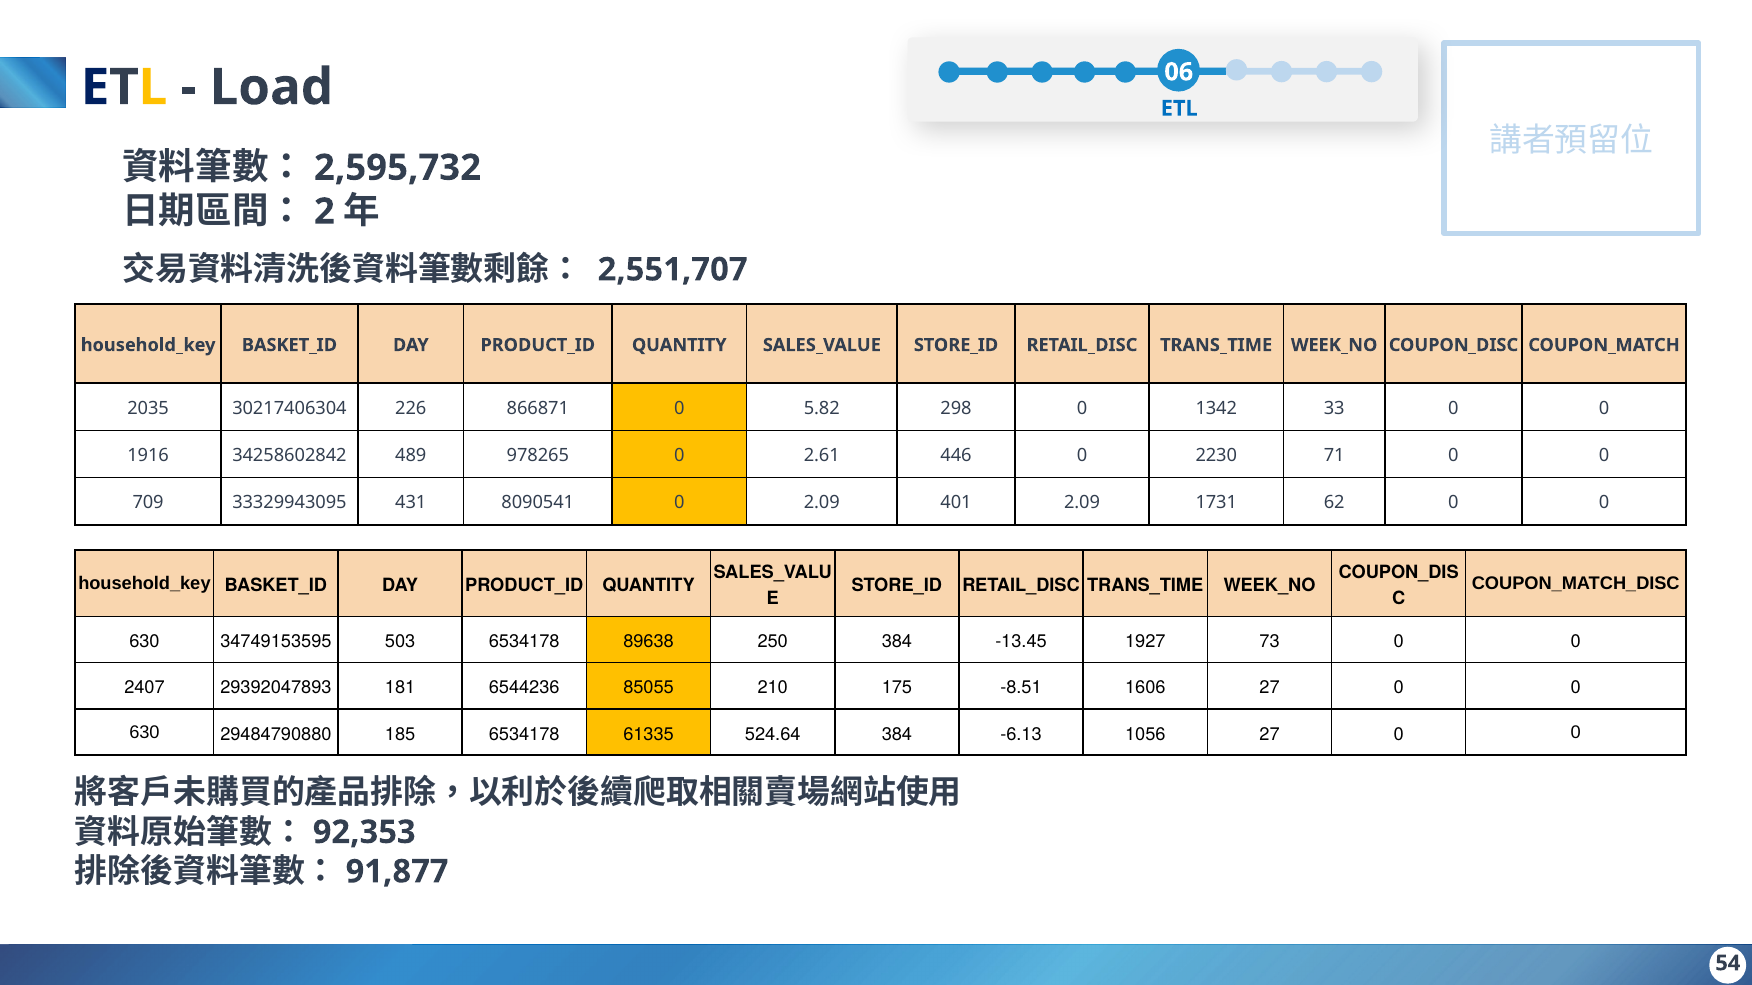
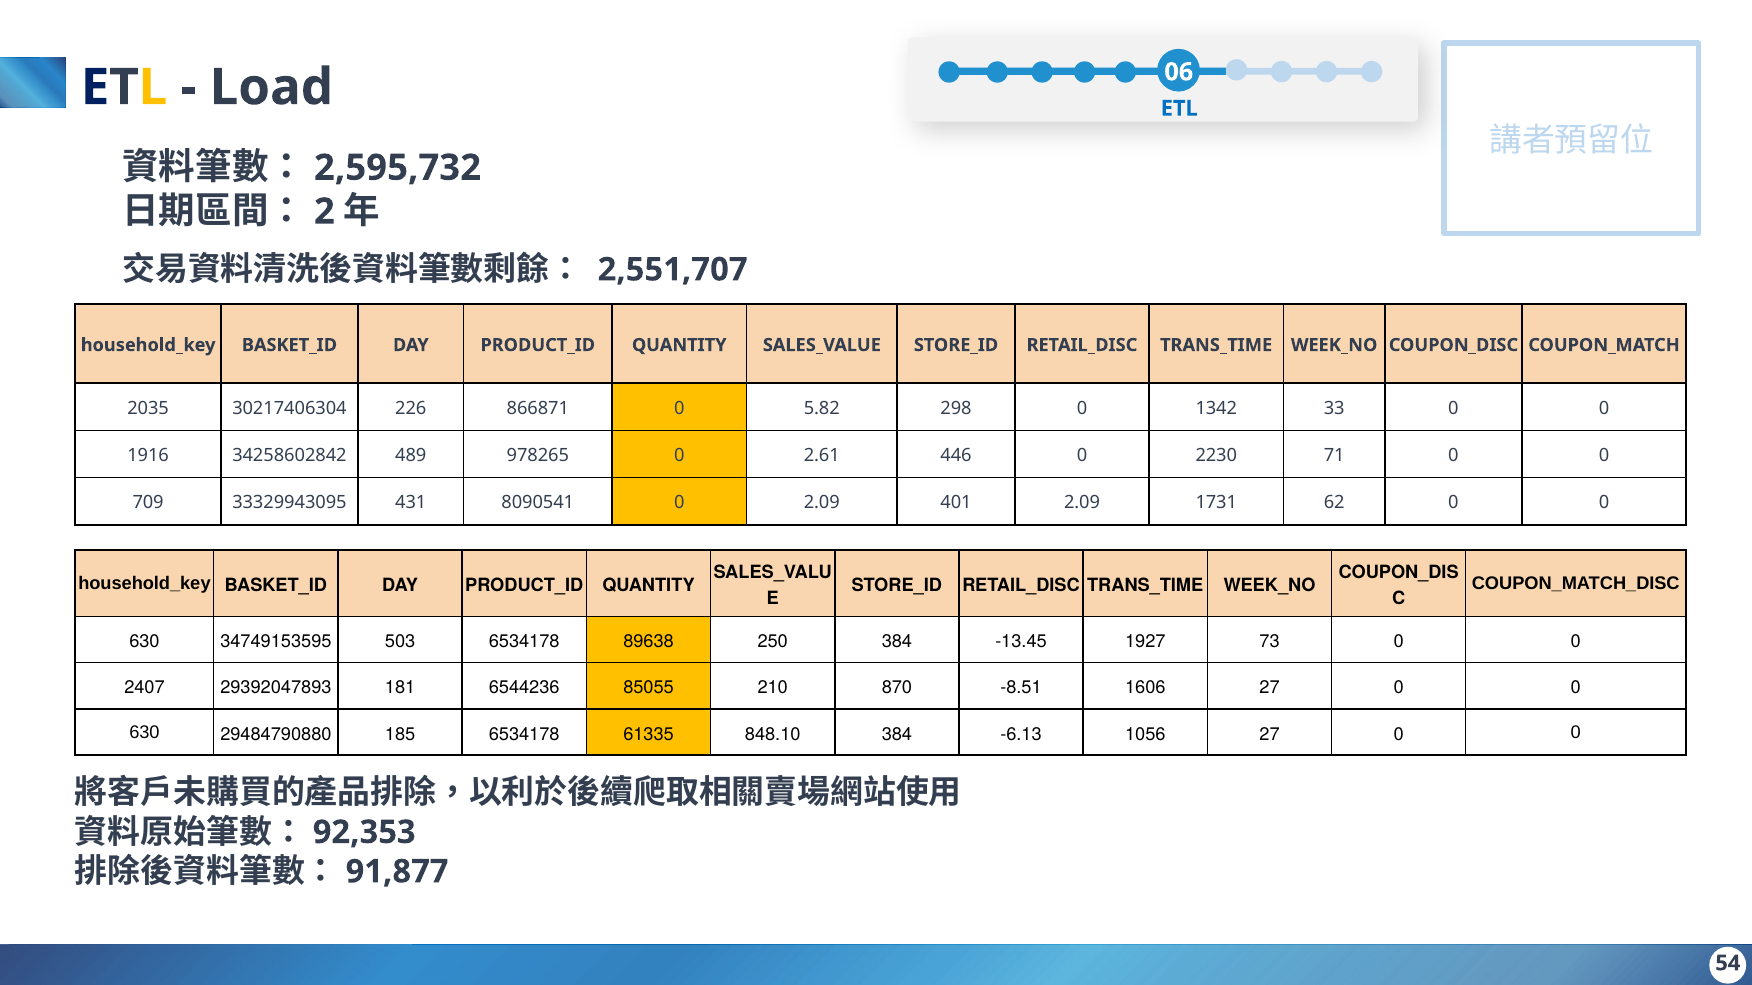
175: 175 -> 870
524.64: 524.64 -> 848.10
